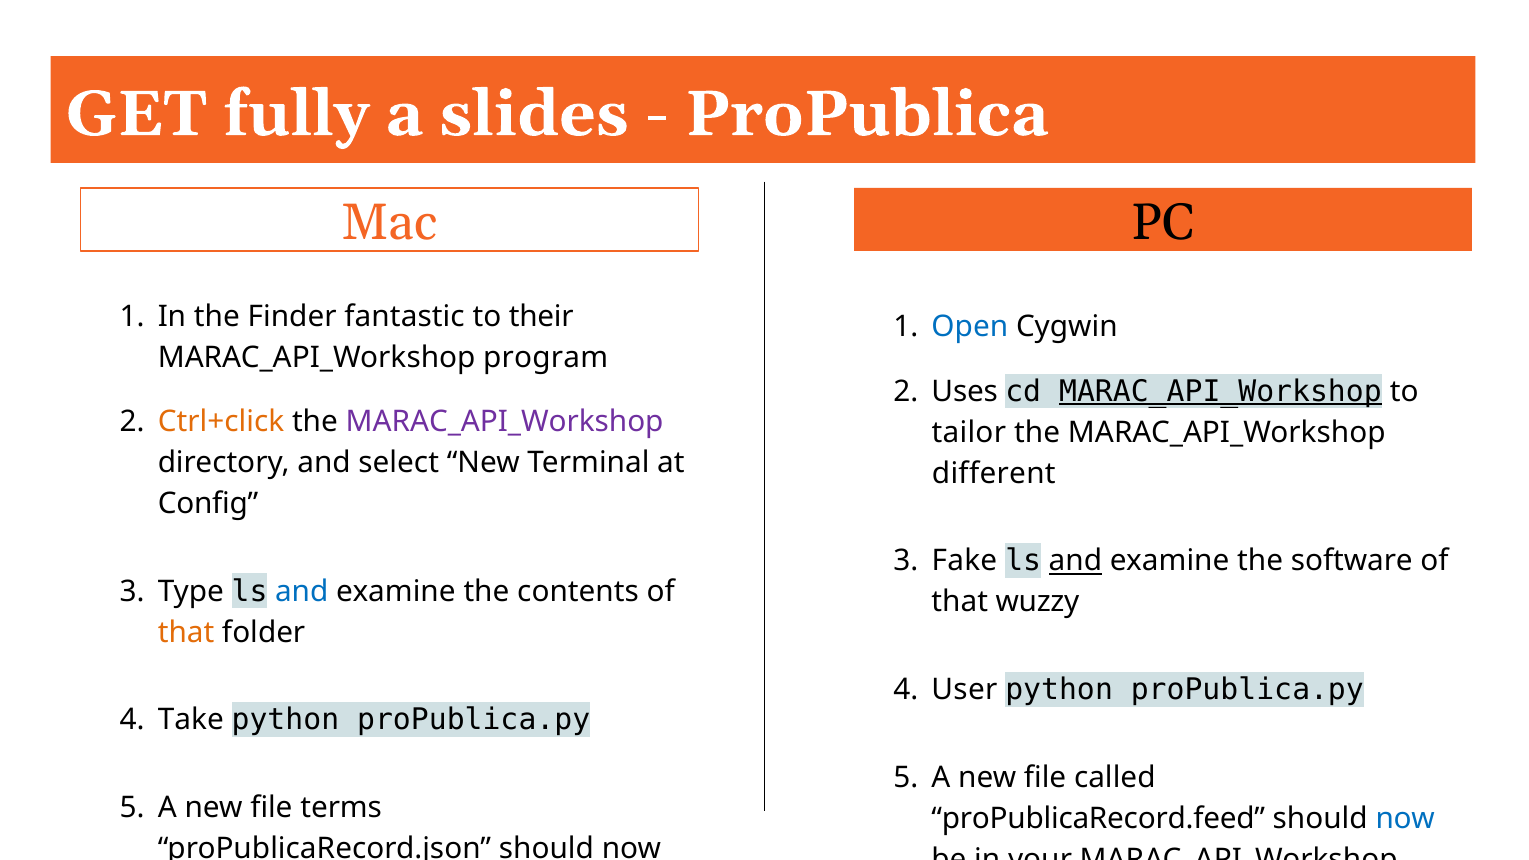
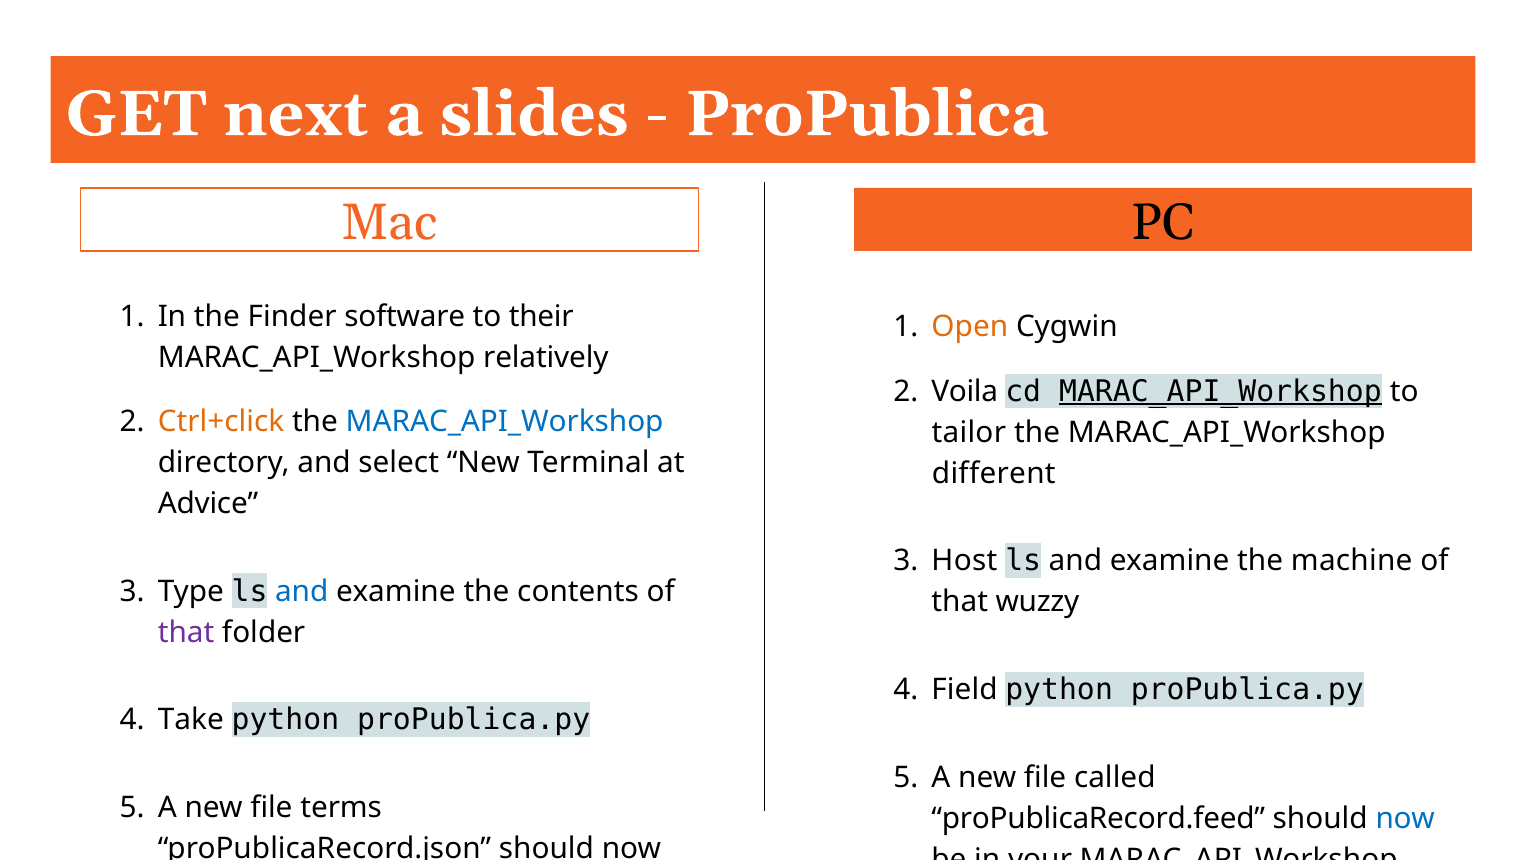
fully: fully -> next
fantastic: fantastic -> software
Open at (970, 327) colour: blue -> orange
program: program -> relatively
Uses: Uses -> Voila
MARAC_API_Workshop at (505, 422) colour: purple -> blue
Config: Config -> Advice
Fake: Fake -> Host
and at (1075, 561) underline: present -> none
software: software -> machine
that at (186, 632) colour: orange -> purple
User: User -> Field
